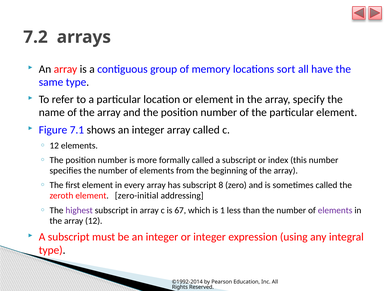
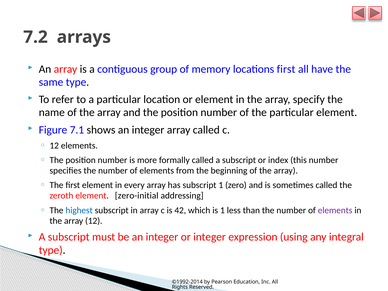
locations sort: sort -> first
subscript 8: 8 -> 1
highest colour: purple -> blue
67: 67 -> 42
